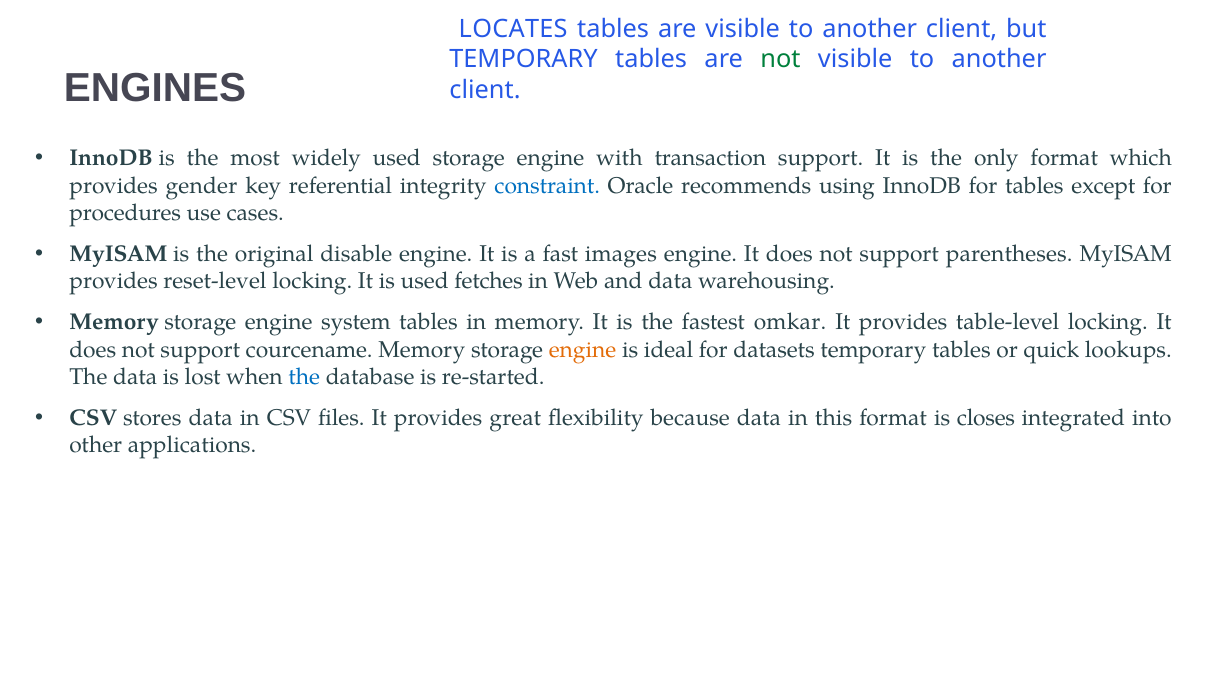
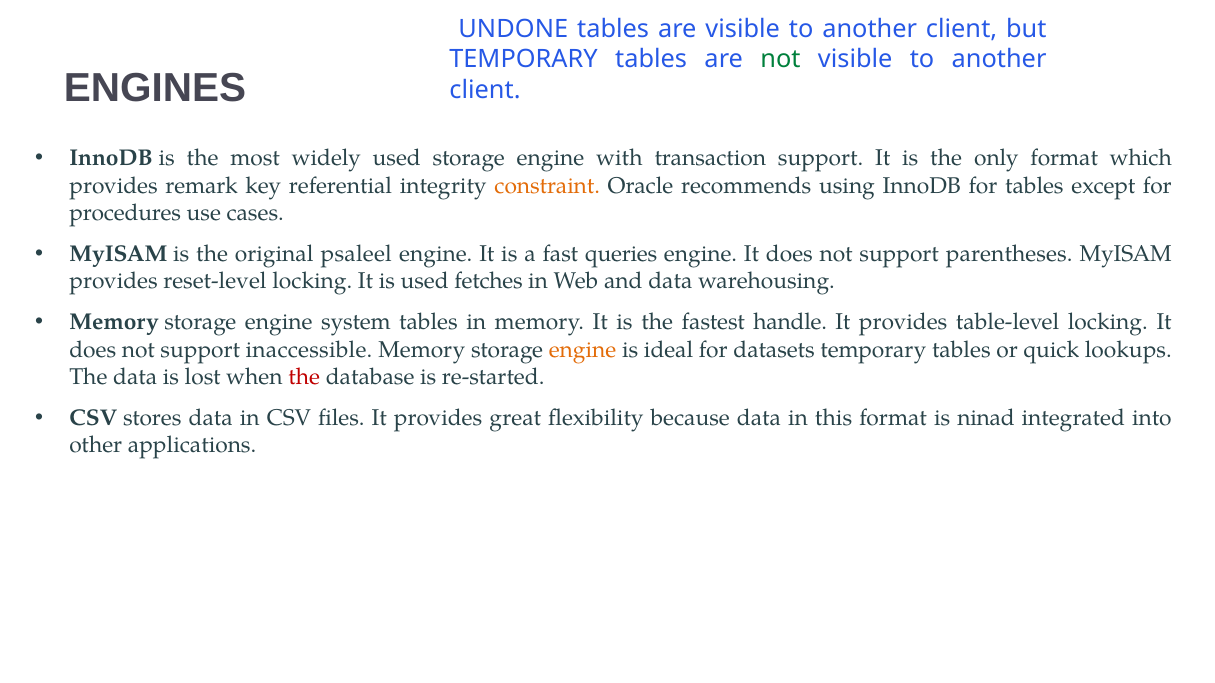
LOCATES: LOCATES -> UNDONE
gender: gender -> remark
constraint colour: blue -> orange
disable: disable -> psaleel
images: images -> queries
omkar: omkar -> handle
courcename: courcename -> inaccessible
the at (304, 377) colour: blue -> red
closes: closes -> ninad
